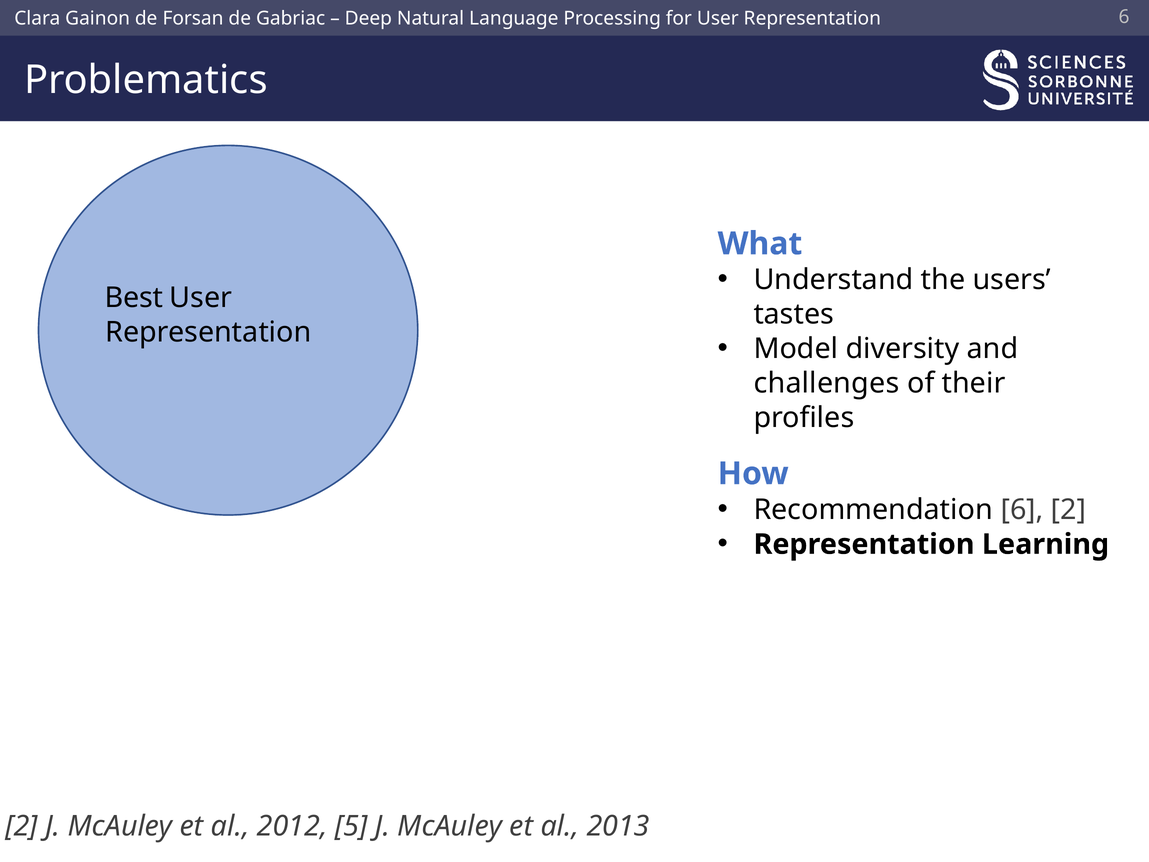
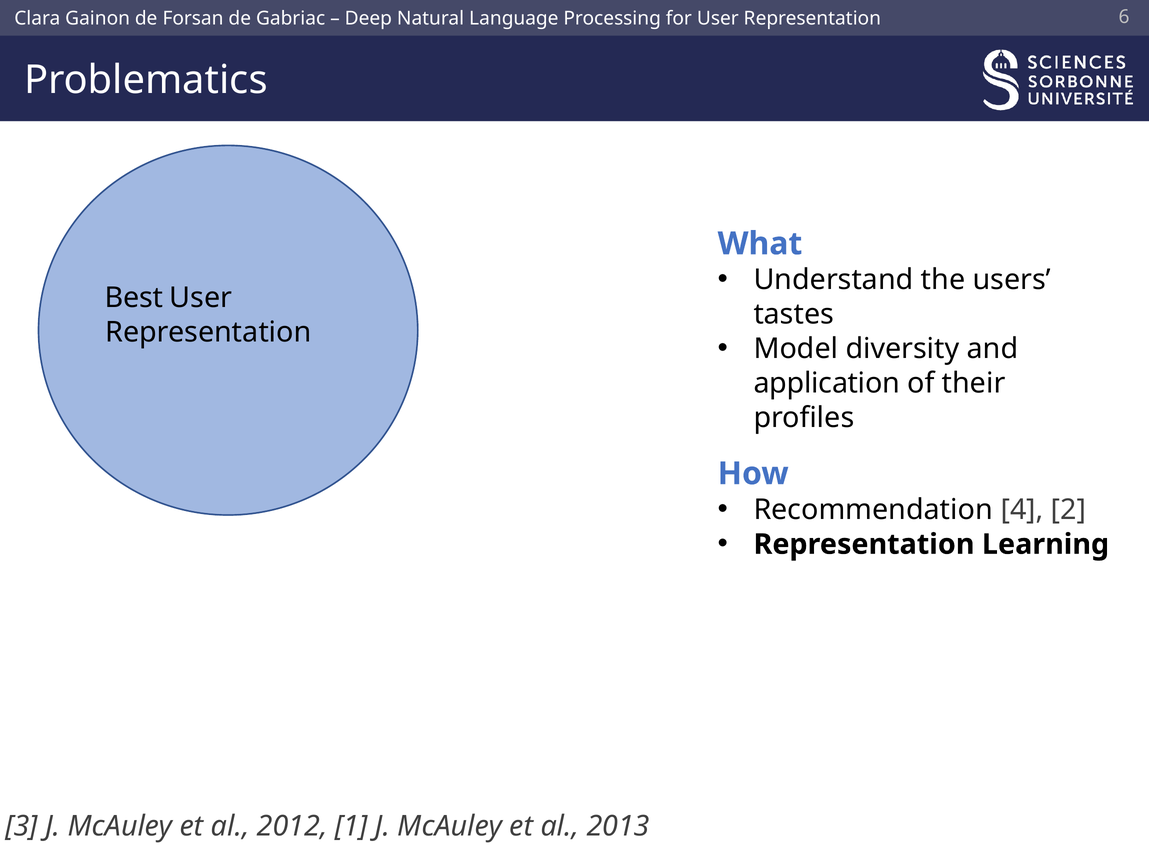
challenges: challenges -> application
Recommendation 6: 6 -> 4
2 at (22, 826): 2 -> 3
5: 5 -> 1
